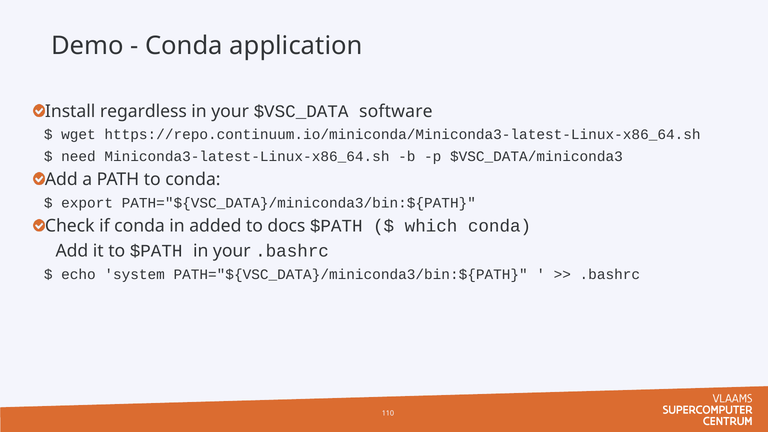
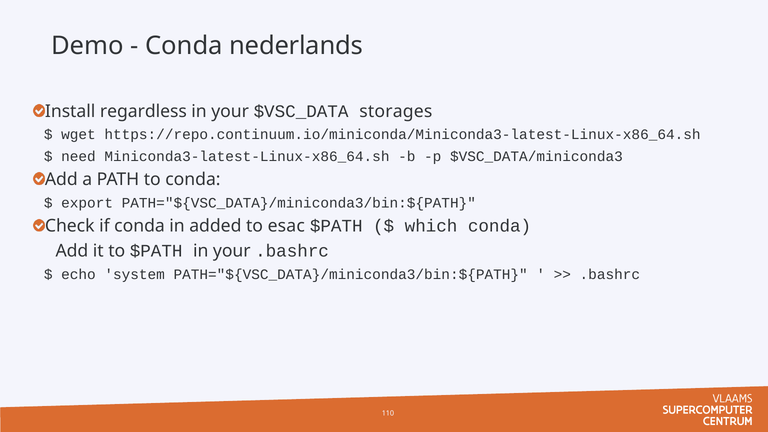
application: application -> nederlands
software: software -> storages
docs: docs -> esac
